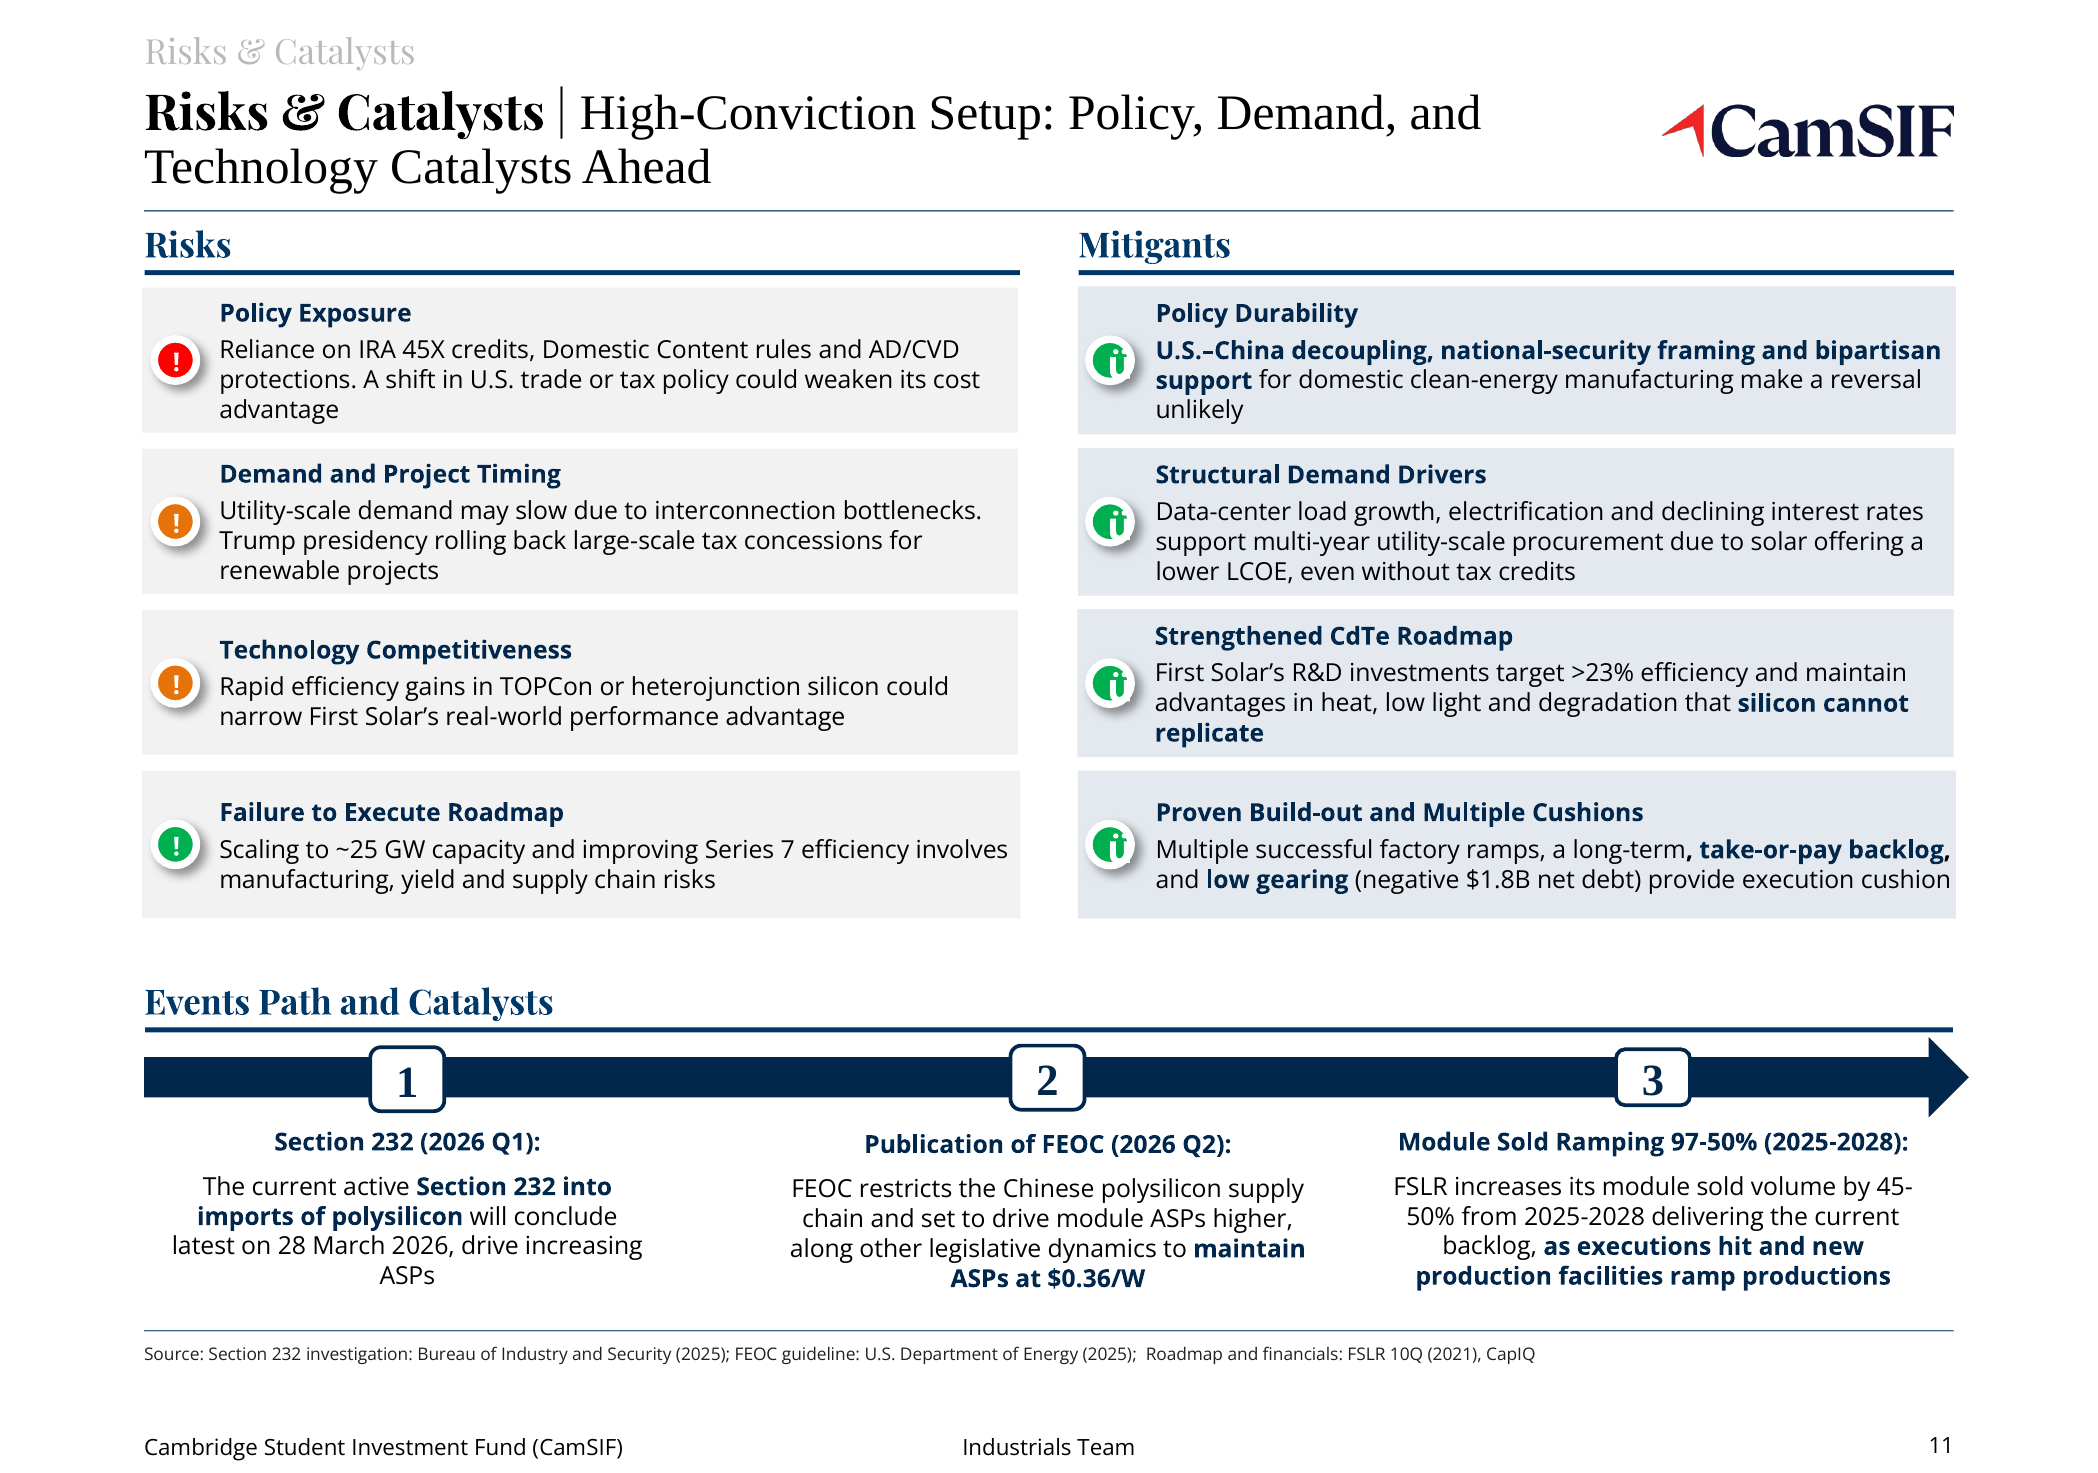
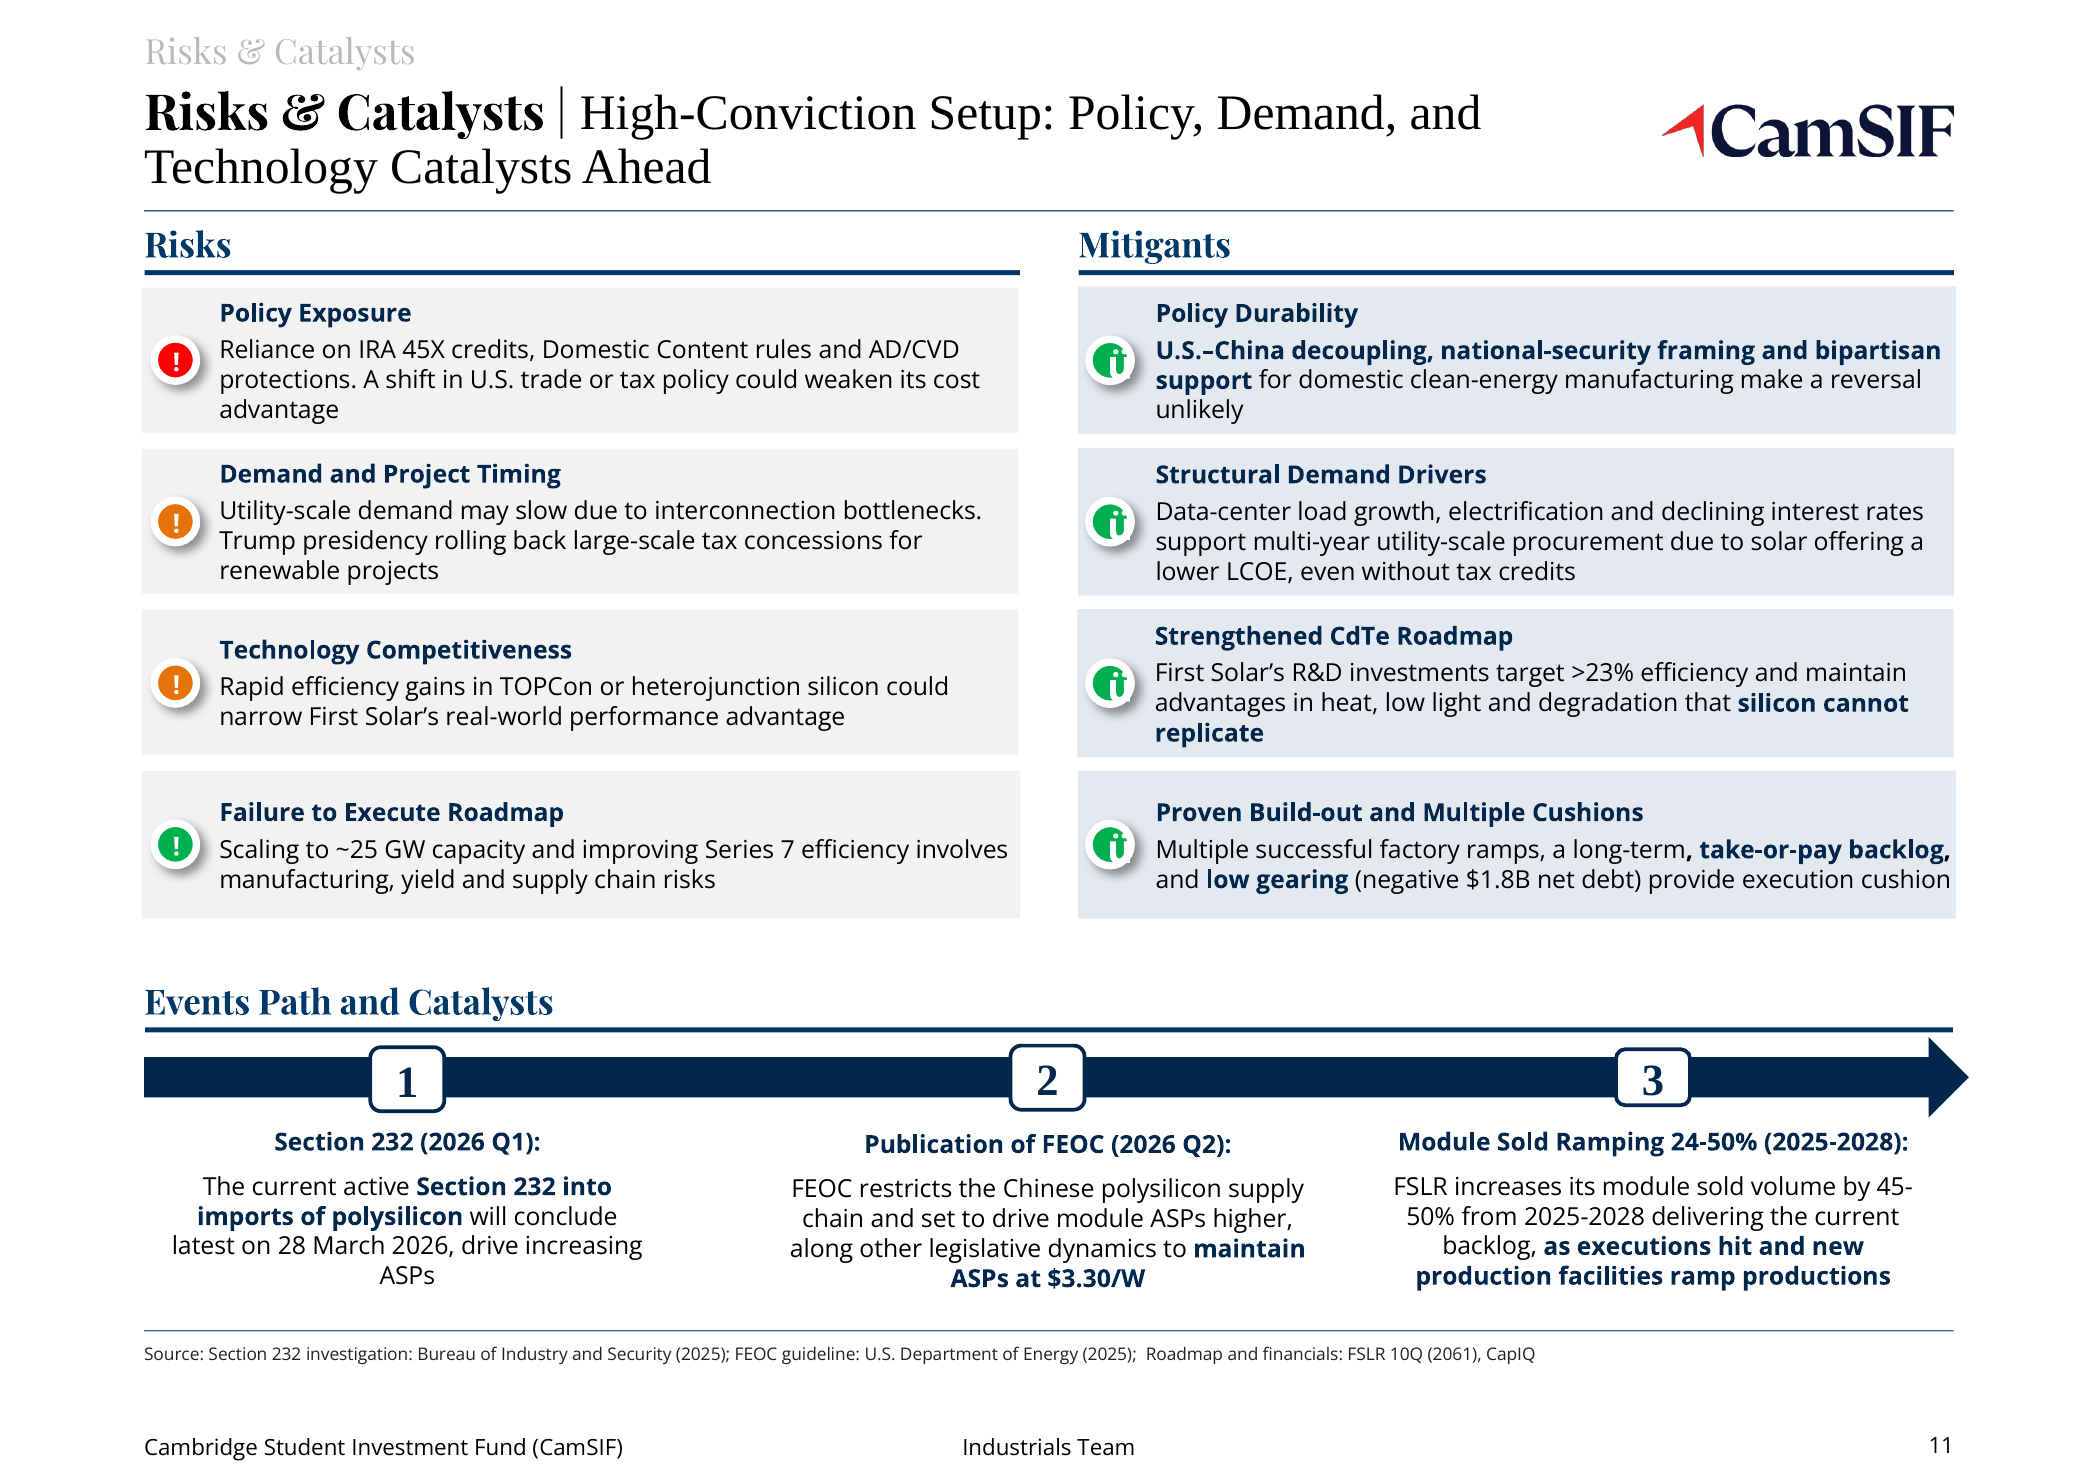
97-50%: 97-50% -> 24-50%
$0.36/W: $0.36/W -> $3.30/W
2021: 2021 -> 2061
